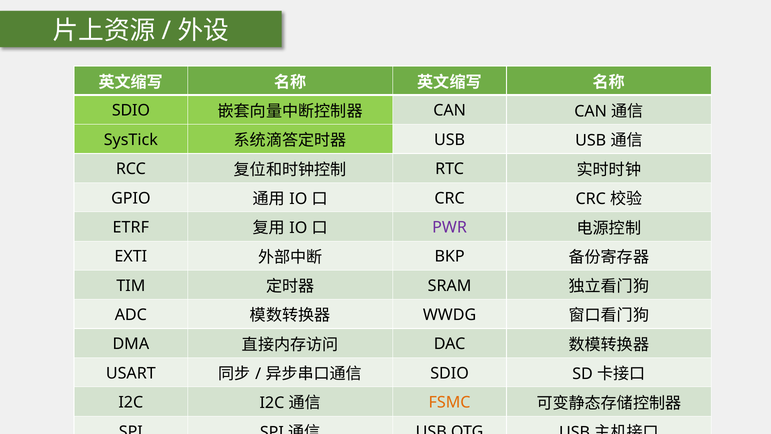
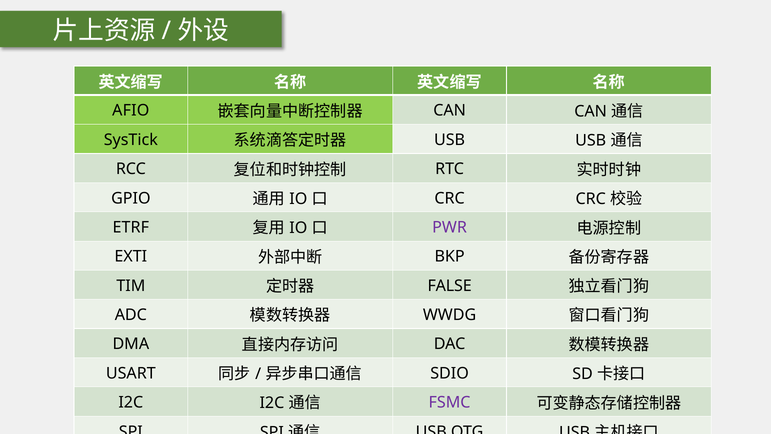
SDIO at (131, 111): SDIO -> AFIO
SRAM: SRAM -> FALSE
FSMC colour: orange -> purple
